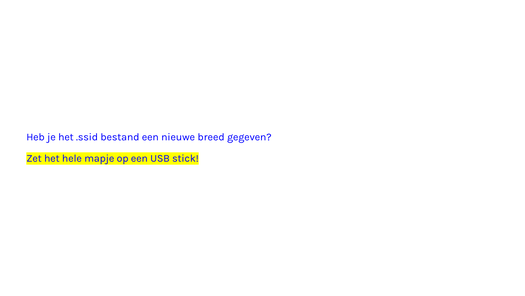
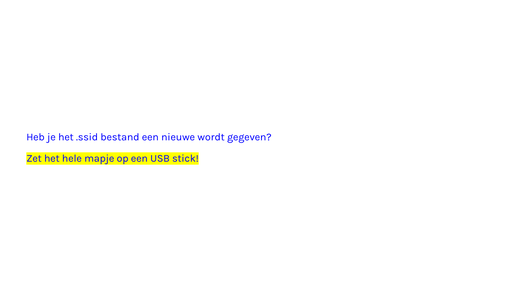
breed: breed -> wordt
